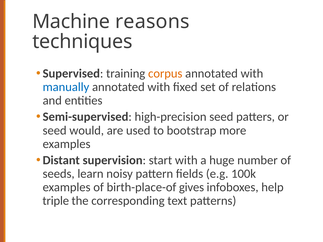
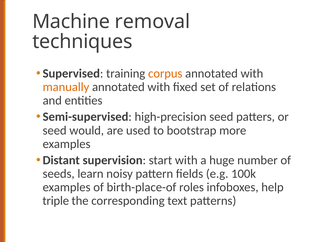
reasons: reasons -> removal
manually colour: blue -> orange
gives: gives -> roles
